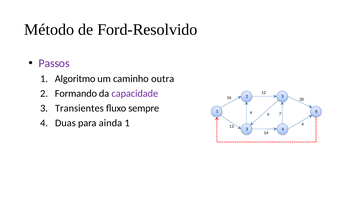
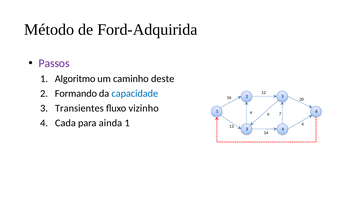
Ford-Resolvido: Ford-Resolvido -> Ford-Adquirida
outra: outra -> deste
capacidade colour: purple -> blue
sempre: sempre -> vizinho
Duas: Duas -> Cada
